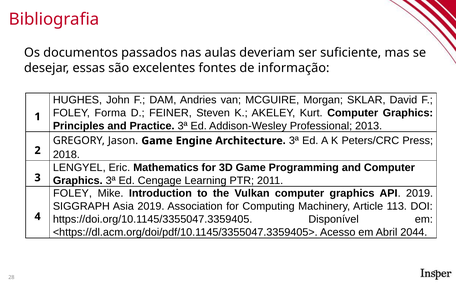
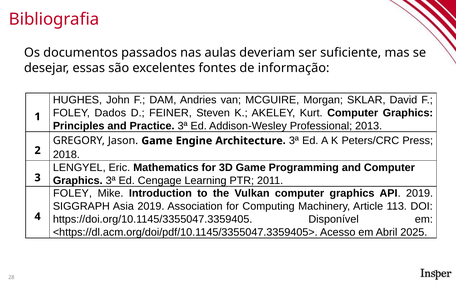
Forma: Forma -> Dados
2044: 2044 -> 2025
